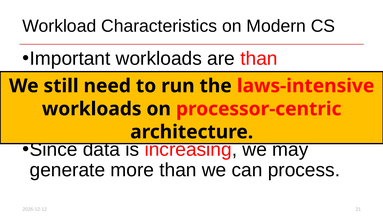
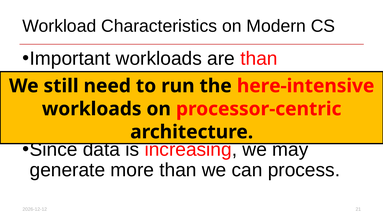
laws-intensive: laws-intensive -> here-intensive
